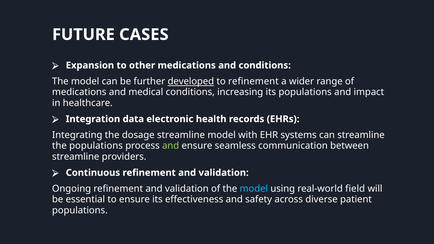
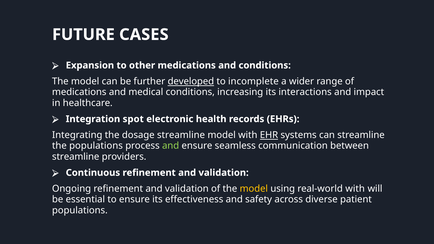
to refinement: refinement -> incomplete
its populations: populations -> interactions
data: data -> spot
EHR underline: none -> present
model at (254, 189) colour: light blue -> yellow
real-world field: field -> with
